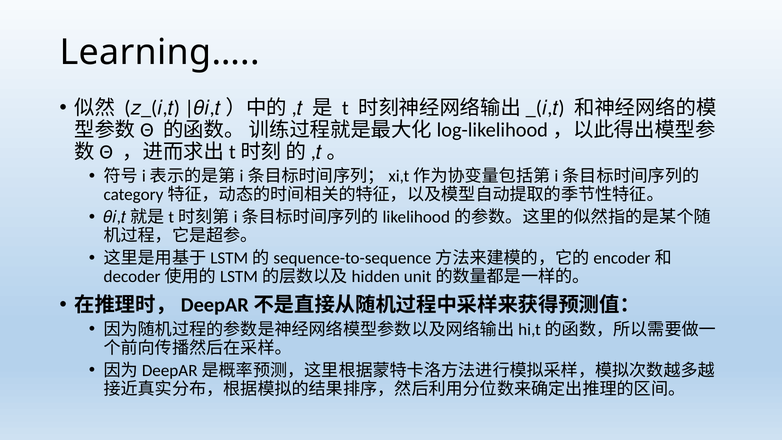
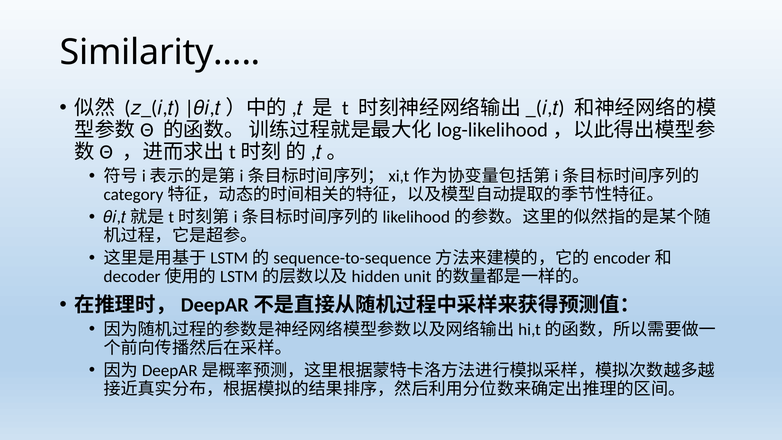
Learning…: Learning… -> Similarity…
